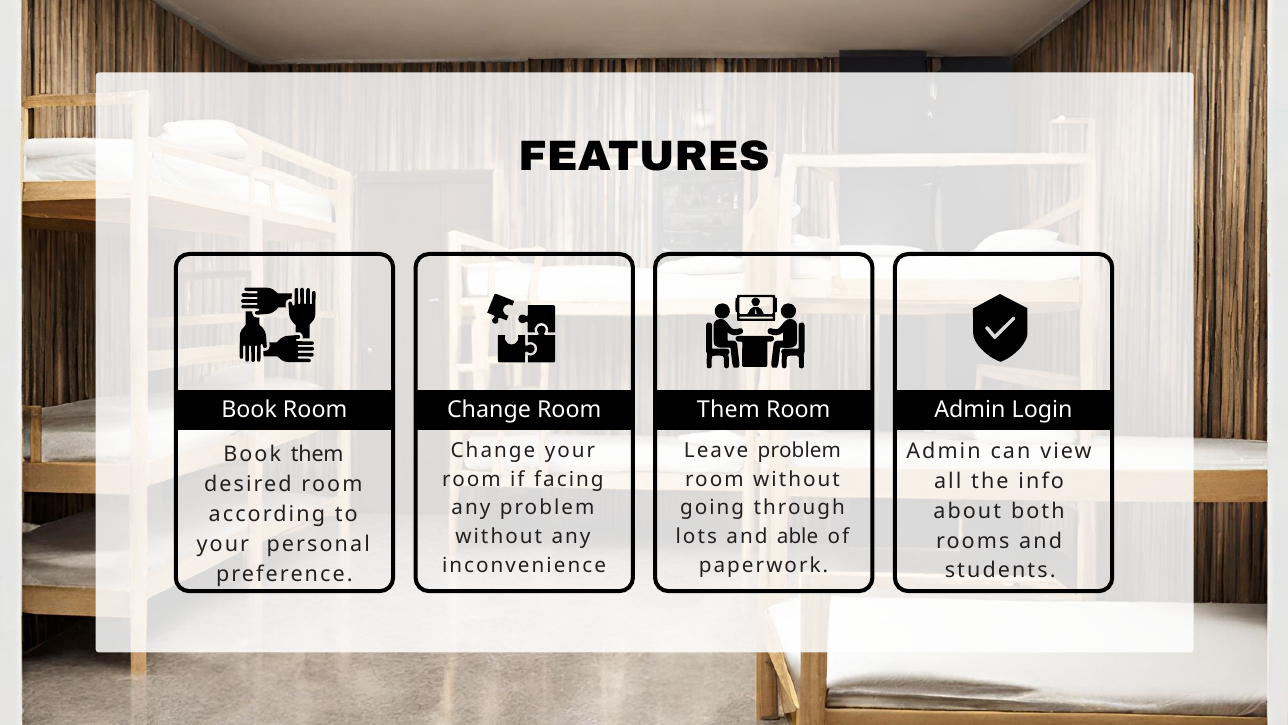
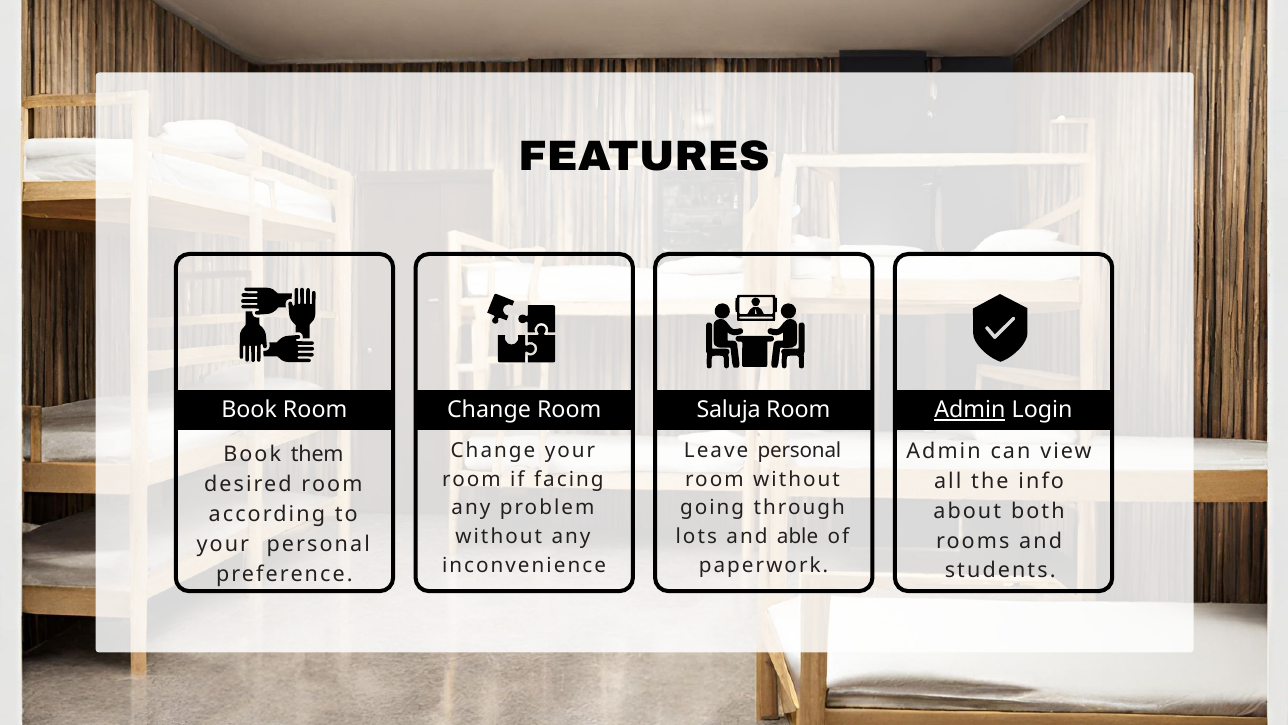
Room Them: Them -> Saluja
Admin at (970, 410) underline: none -> present
Leave problem: problem -> personal
